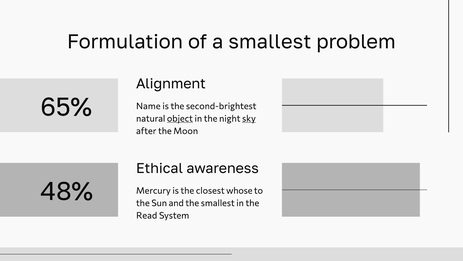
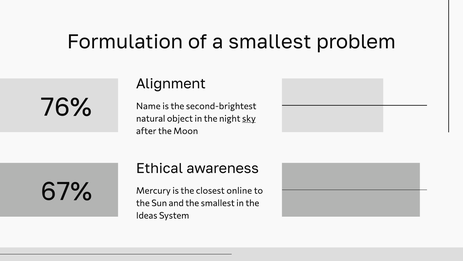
65%: 65% -> 76%
object underline: present -> none
48%: 48% -> 67%
whose: whose -> online
Read: Read -> Ideas
